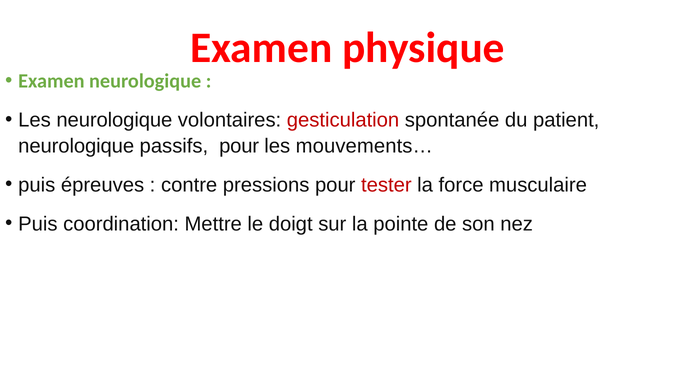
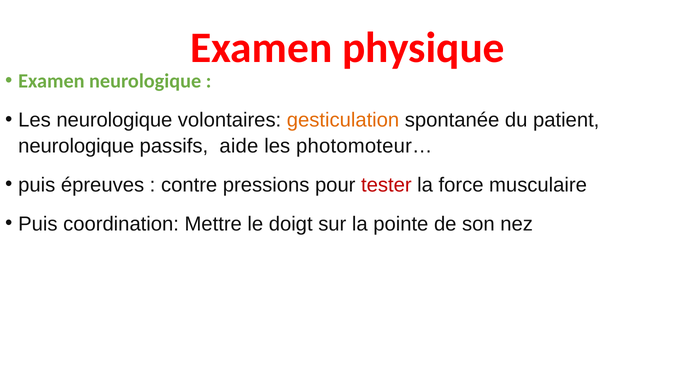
gesticulation colour: red -> orange
passifs pour: pour -> aide
mouvements…: mouvements… -> photomoteur…
